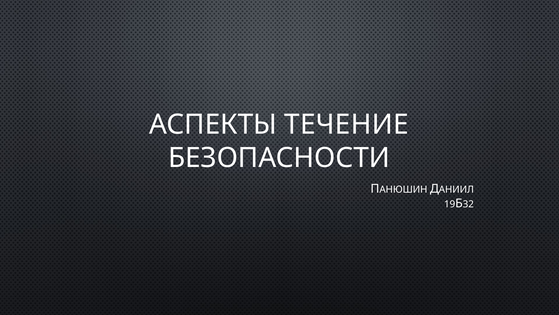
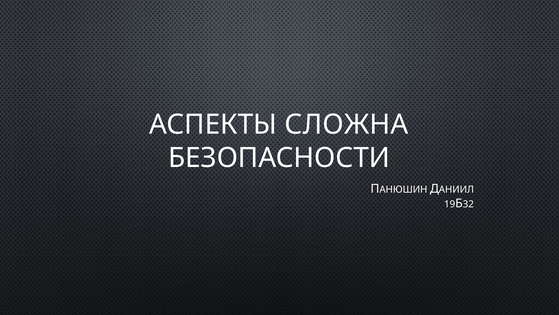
ТЕЧЕНИЕ: ТЕЧЕНИЕ -> СЛОЖНА
